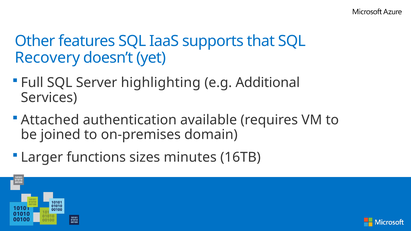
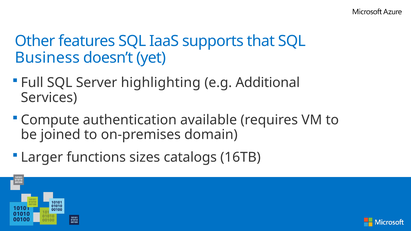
Recovery: Recovery -> Business
Attached: Attached -> Compute
minutes: minutes -> catalogs
